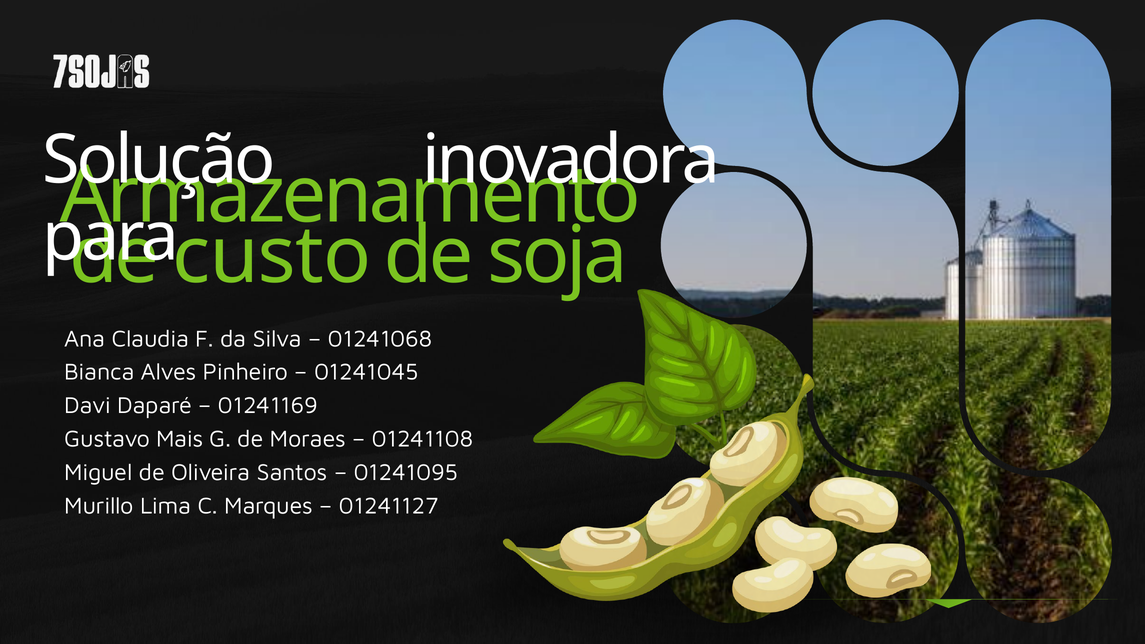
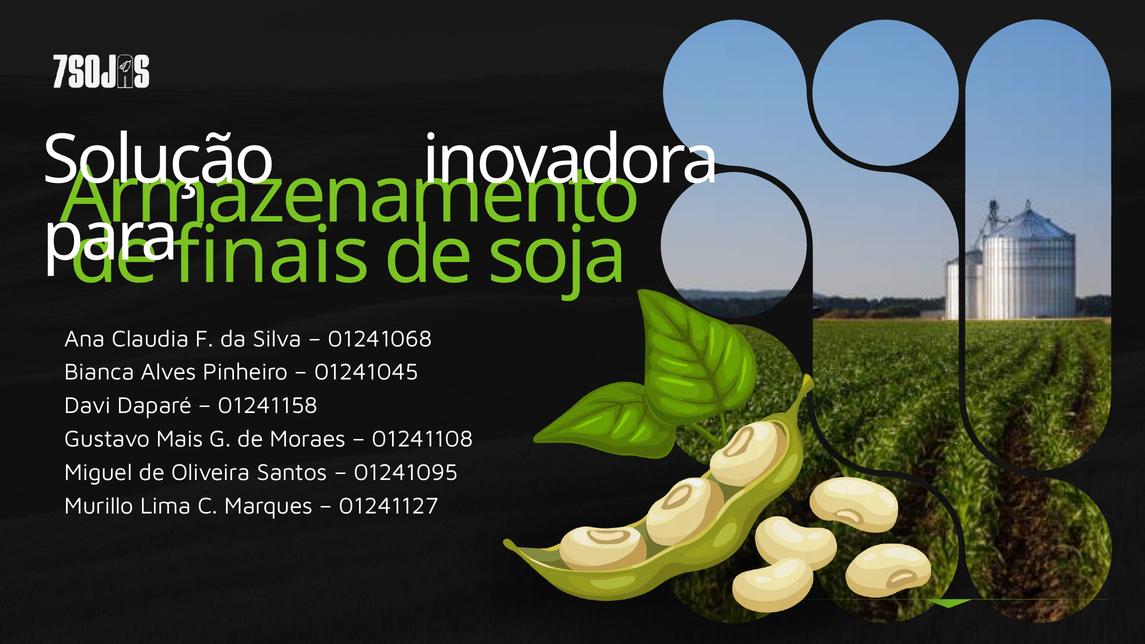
custo: custo -> finais
01241169: 01241169 -> 01241158
